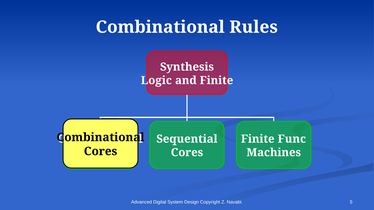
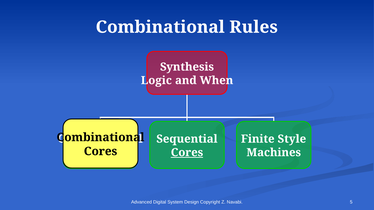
and Finite: Finite -> When
Func: Func -> Style
Cores at (187, 153) underline: none -> present
